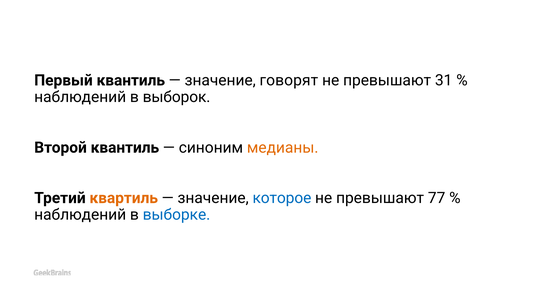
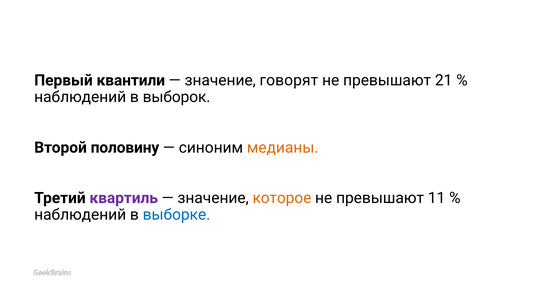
Первый квантиль: квантиль -> квантили
31: 31 -> 21
Второй квантиль: квантиль -> половину
квартиль colour: orange -> purple
которое colour: blue -> orange
77: 77 -> 11
